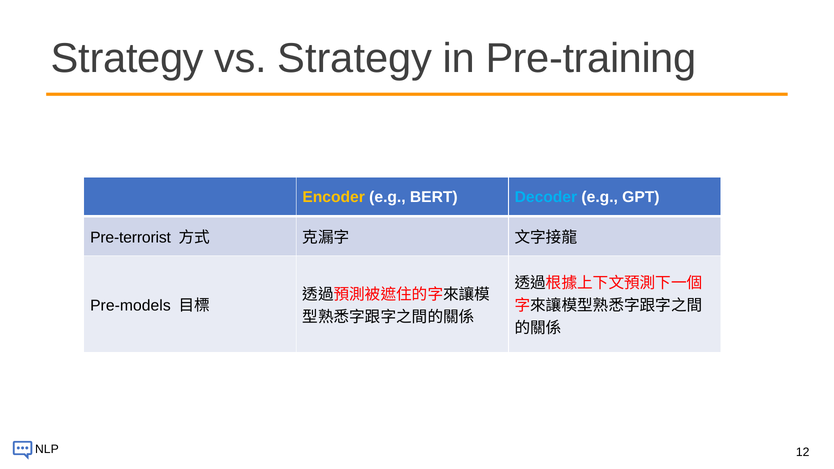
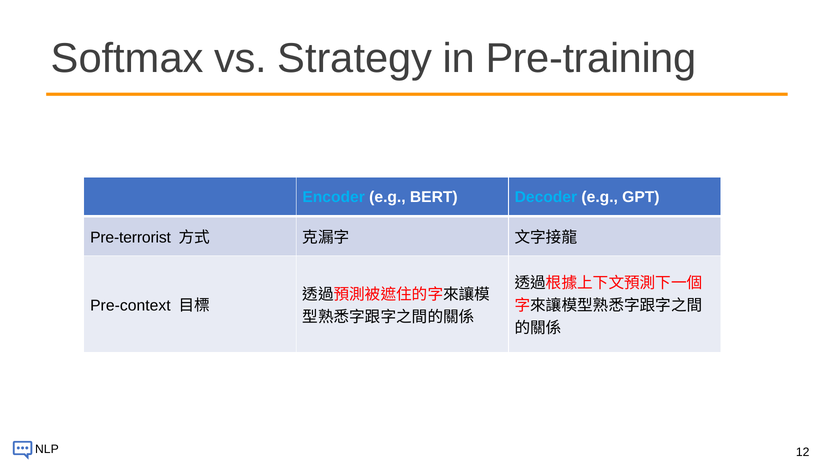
Strategy at (127, 59): Strategy -> Softmax
Encoder colour: yellow -> light blue
Pre-models: Pre-models -> Pre-context
